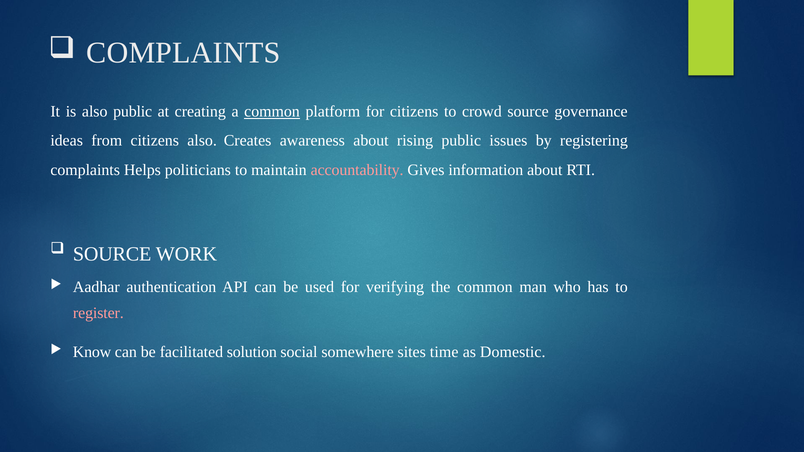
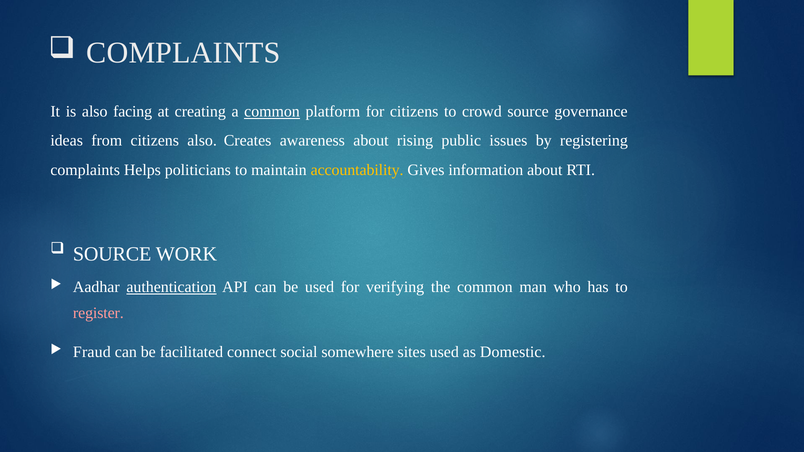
also public: public -> facing
accountability colour: pink -> yellow
authentication underline: none -> present
Know: Know -> Fraud
solution: solution -> connect
sites time: time -> used
